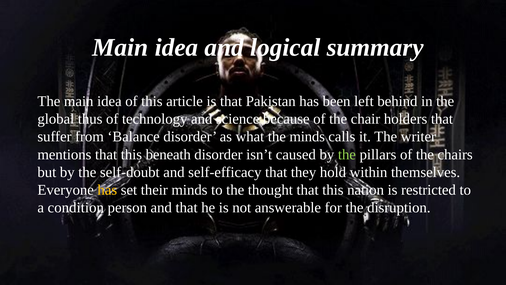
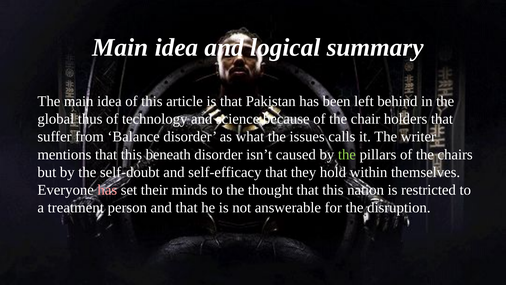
the minds: minds -> issues
has at (107, 190) colour: yellow -> pink
condition: condition -> treatment
